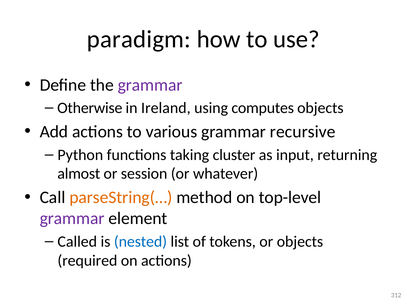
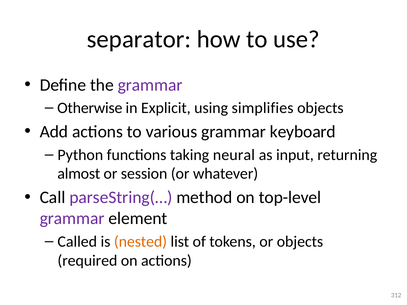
paradigm: paradigm -> separator
Ireland: Ireland -> Explicit
computes: computes -> simplifies
recursive: recursive -> keyboard
cluster: cluster -> neural
parseString(… colour: orange -> purple
nested colour: blue -> orange
